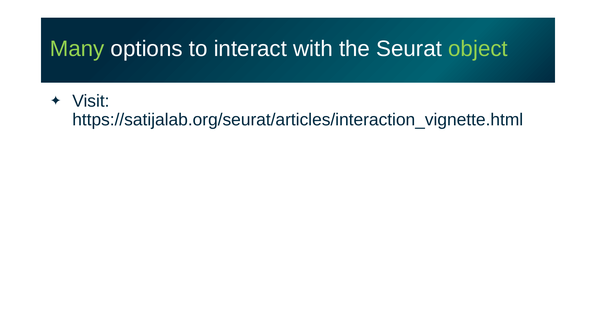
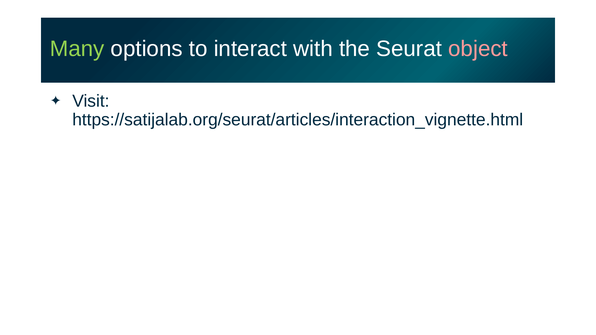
object colour: light green -> pink
